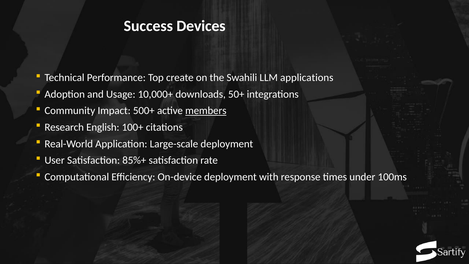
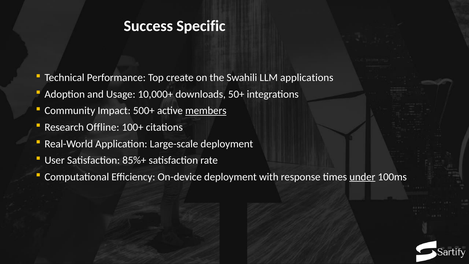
Devices: Devices -> Specific
English: English -> Offline
under underline: none -> present
